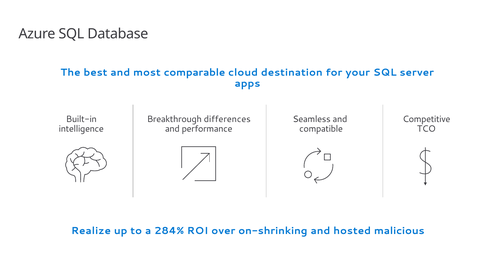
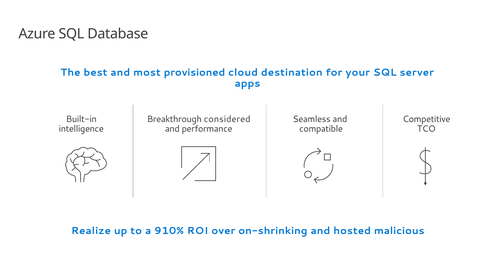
comparable: comparable -> provisioned
differences: differences -> considered
284%: 284% -> 910%
